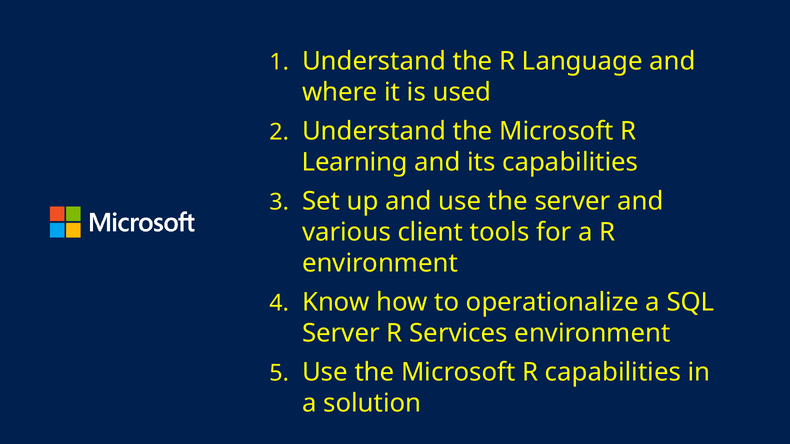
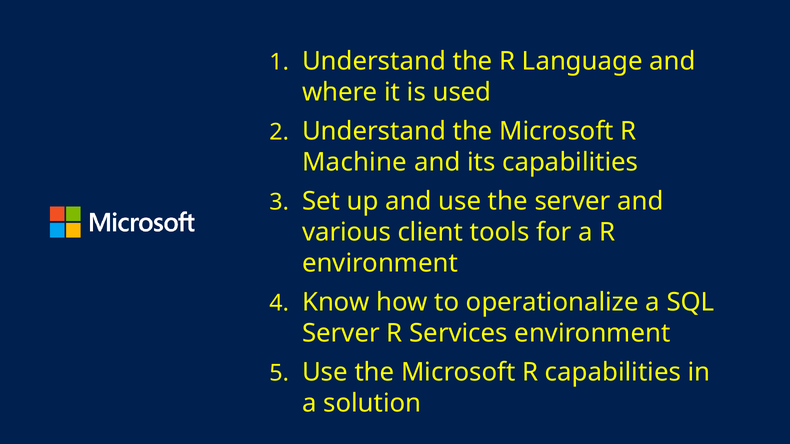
Learning: Learning -> Machine
